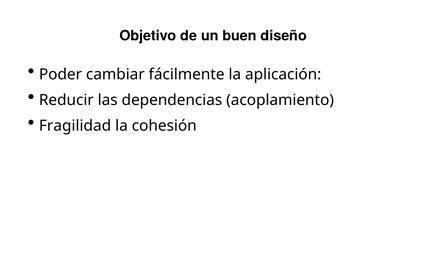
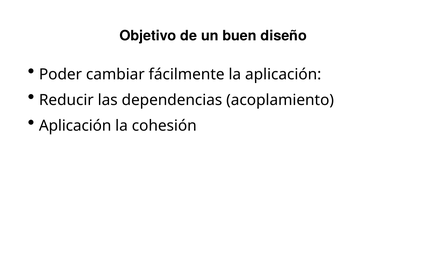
Fragilidad at (75, 126): Fragilidad -> Aplicación
